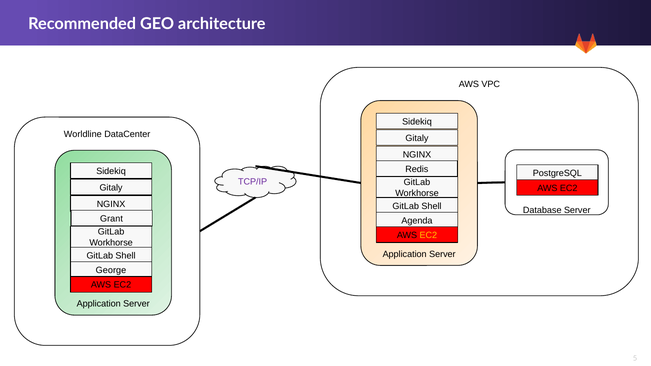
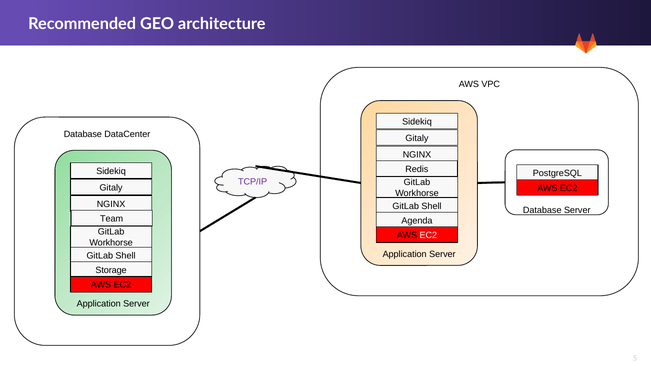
Worldline at (83, 134): Worldline -> Database
Grant: Grant -> Team
EC2 at (428, 235) colour: yellow -> white
George: George -> Storage
